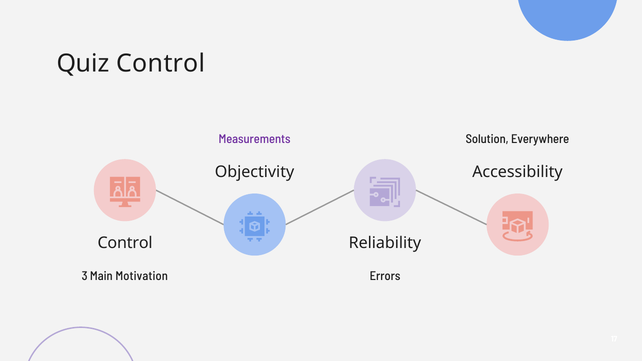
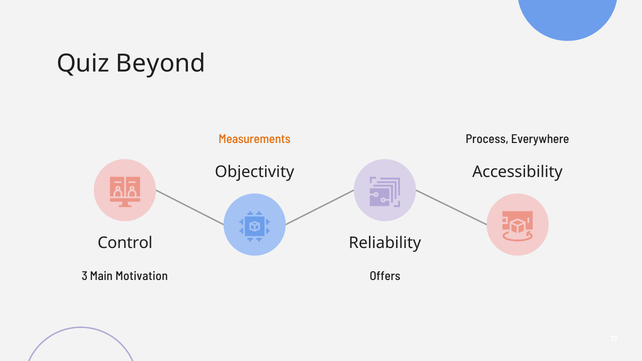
Quiz Control: Control -> Beyond
Measurements colour: purple -> orange
Solution: Solution -> Process
Errors: Errors -> Offers
